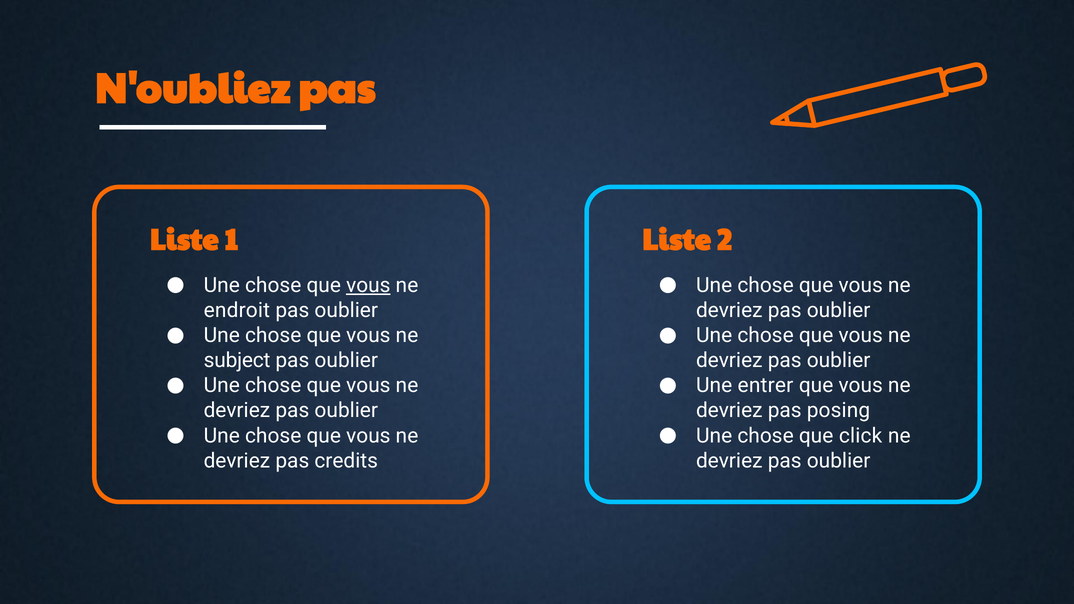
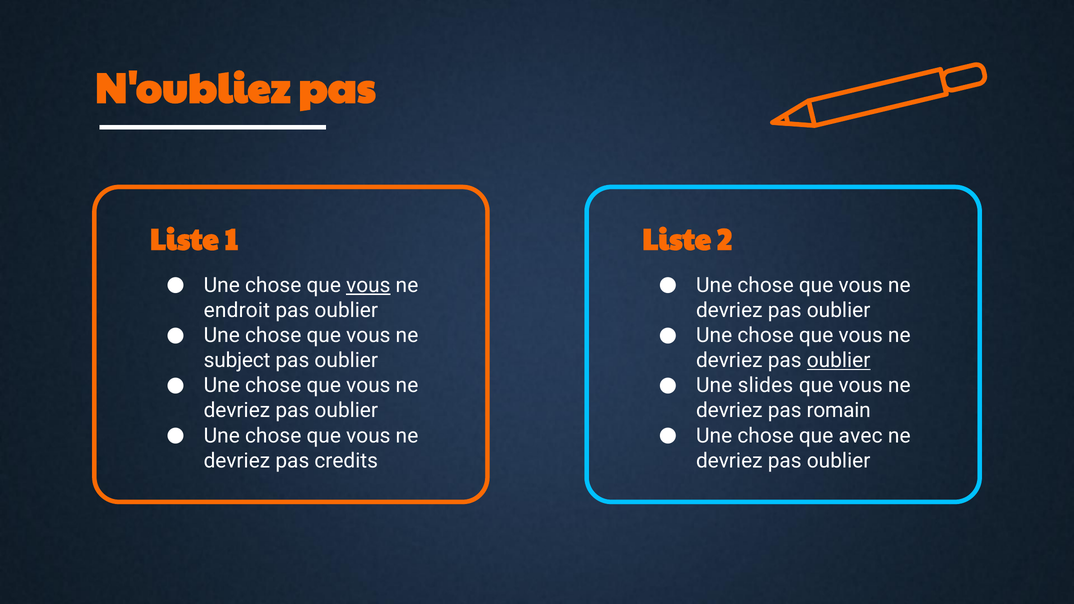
oublier at (839, 361) underline: none -> present
entrer: entrer -> slides
posing: posing -> romain
click: click -> avec
